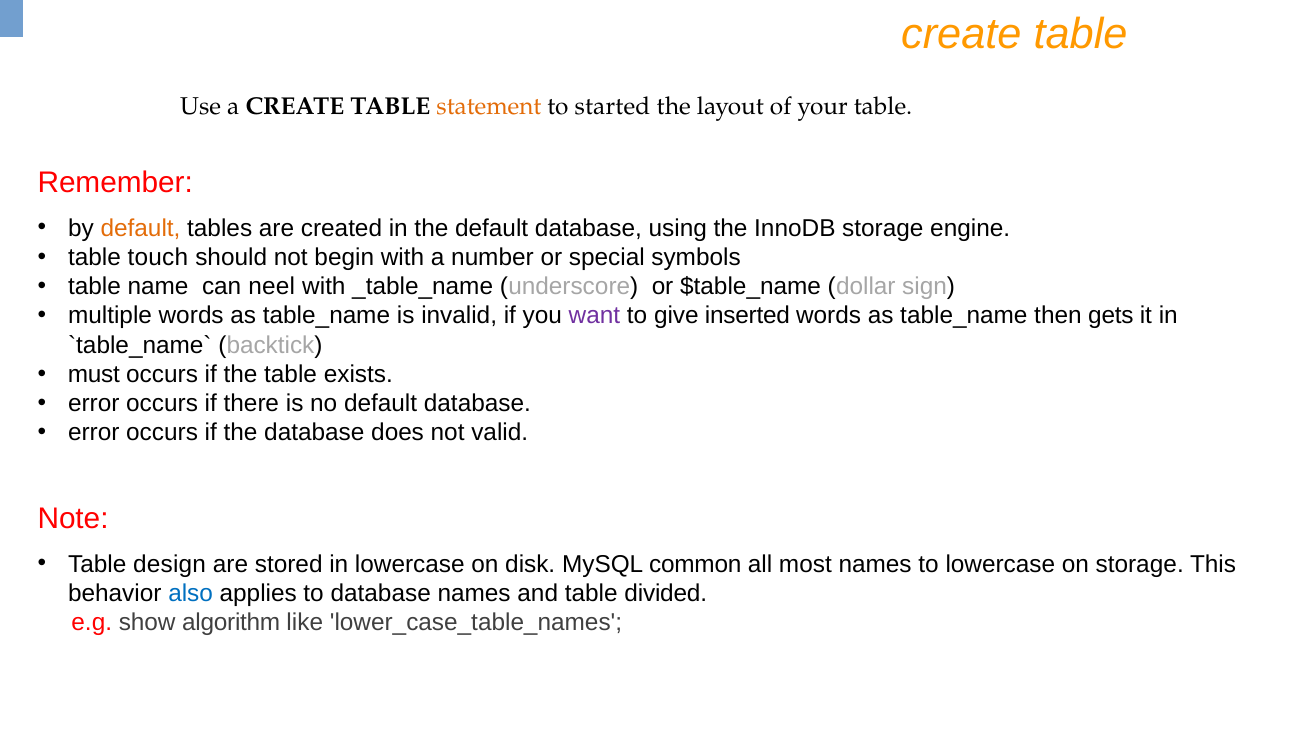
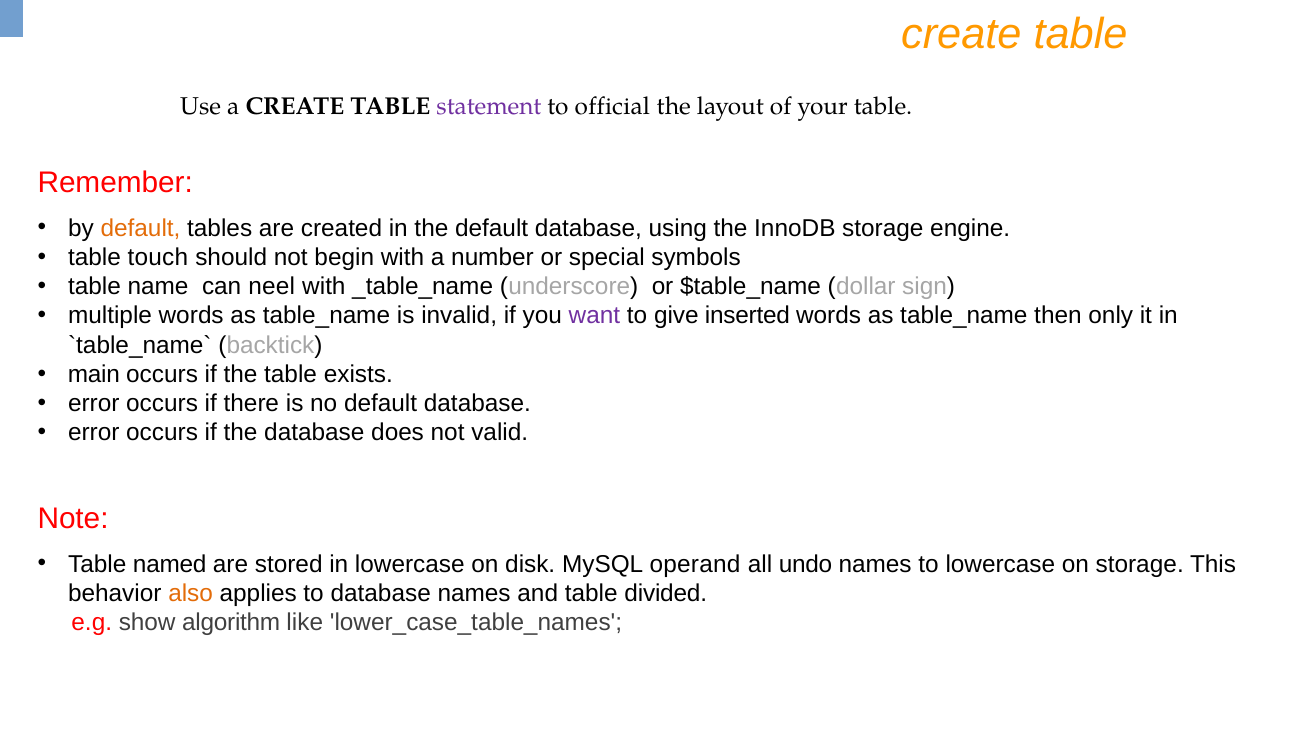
statement colour: orange -> purple
started: started -> official
gets: gets -> only
must: must -> main
design: design -> named
common: common -> operand
most: most -> undo
also colour: blue -> orange
